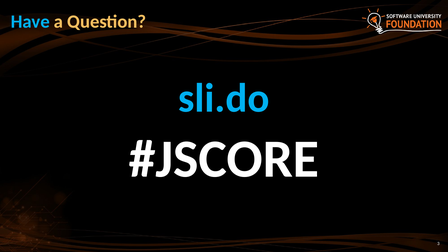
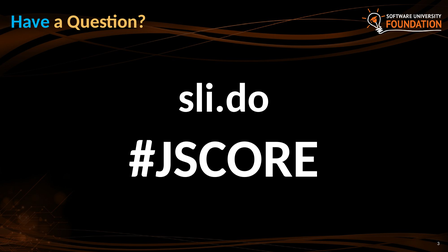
sli.do colour: light blue -> white
